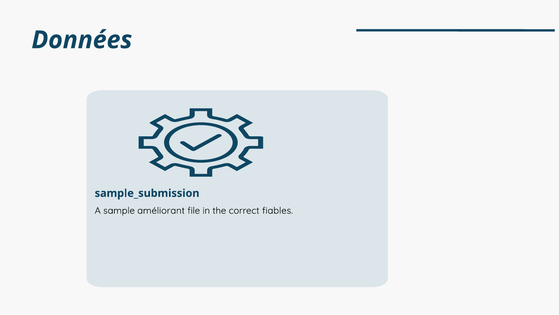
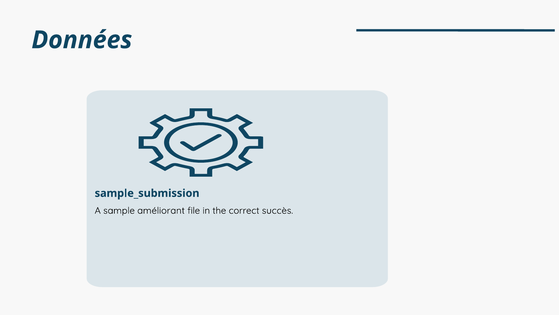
fiables: fiables -> succès
